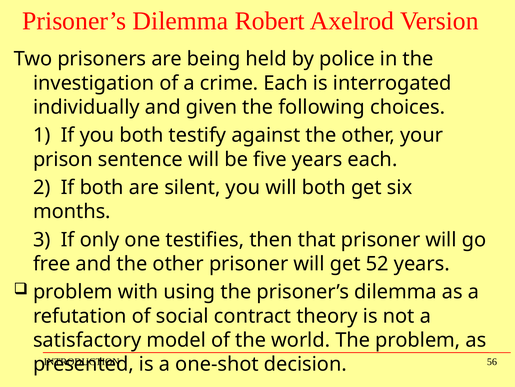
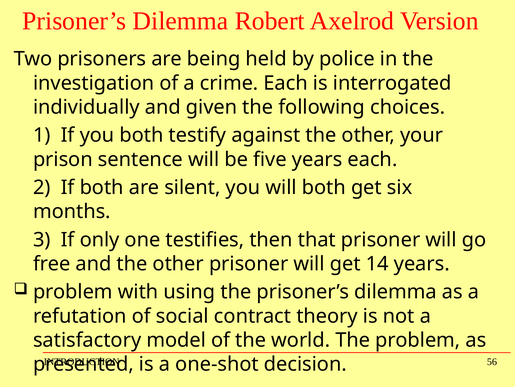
52: 52 -> 14
